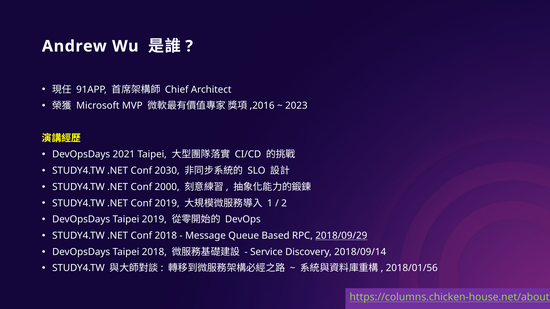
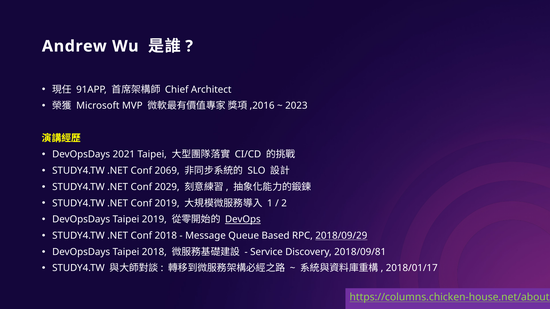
2030: 2030 -> 2069
2000: 2000 -> 2029
DevOps underline: none -> present
2018/09/14: 2018/09/14 -> 2018/09/81
2018/01/56: 2018/01/56 -> 2018/01/17
